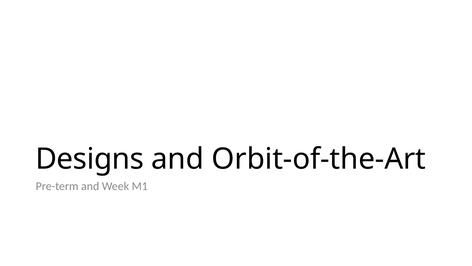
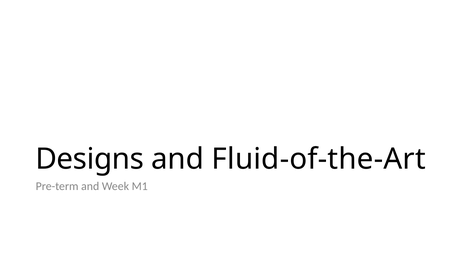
Orbit-of-the-Art: Orbit-of-the-Art -> Fluid-of-the-Art
